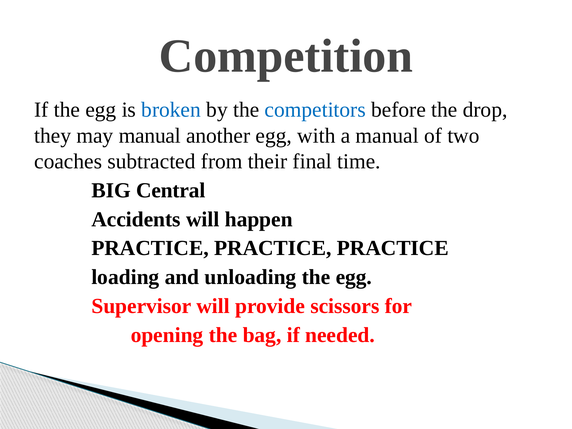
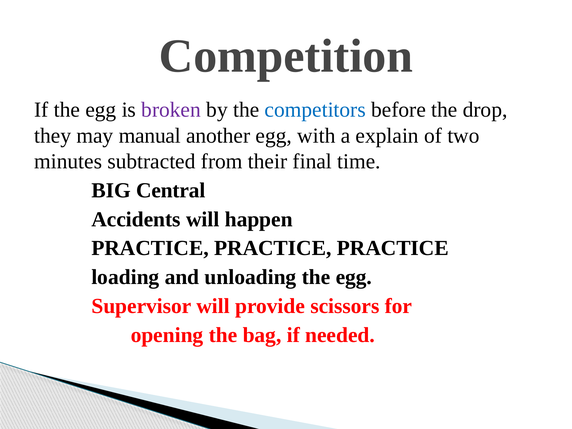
broken colour: blue -> purple
a manual: manual -> explain
coaches: coaches -> minutes
